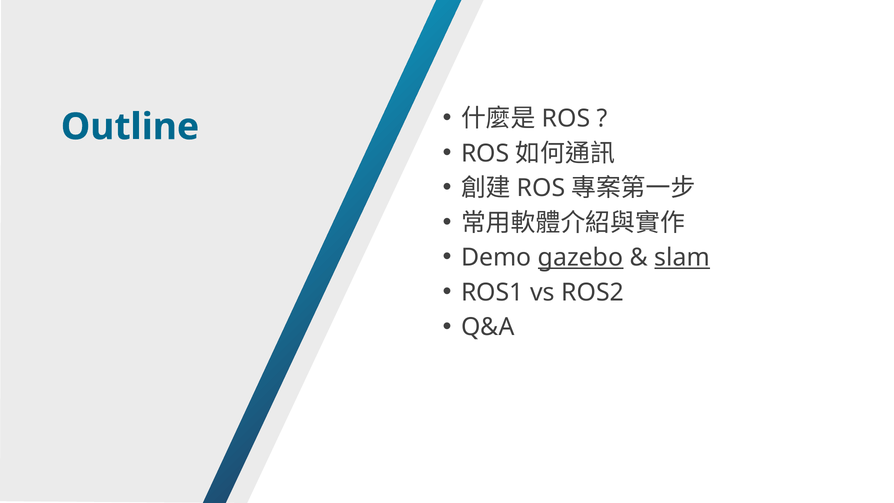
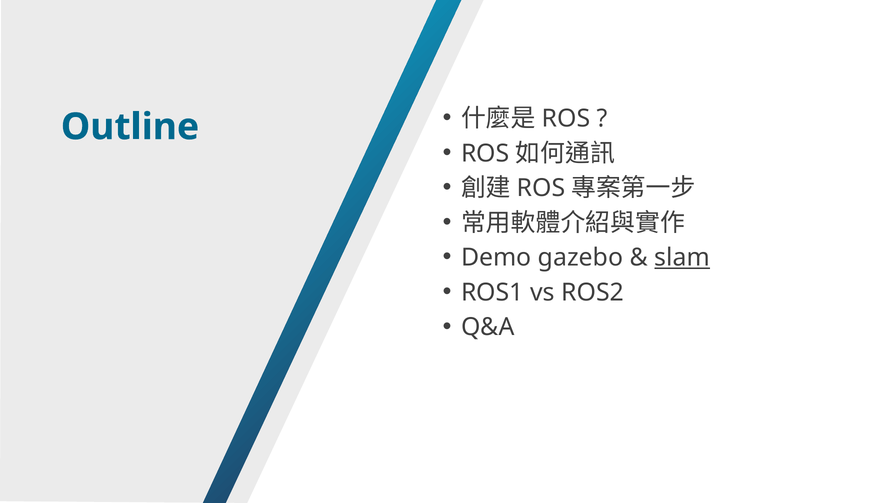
gazebo underline: present -> none
